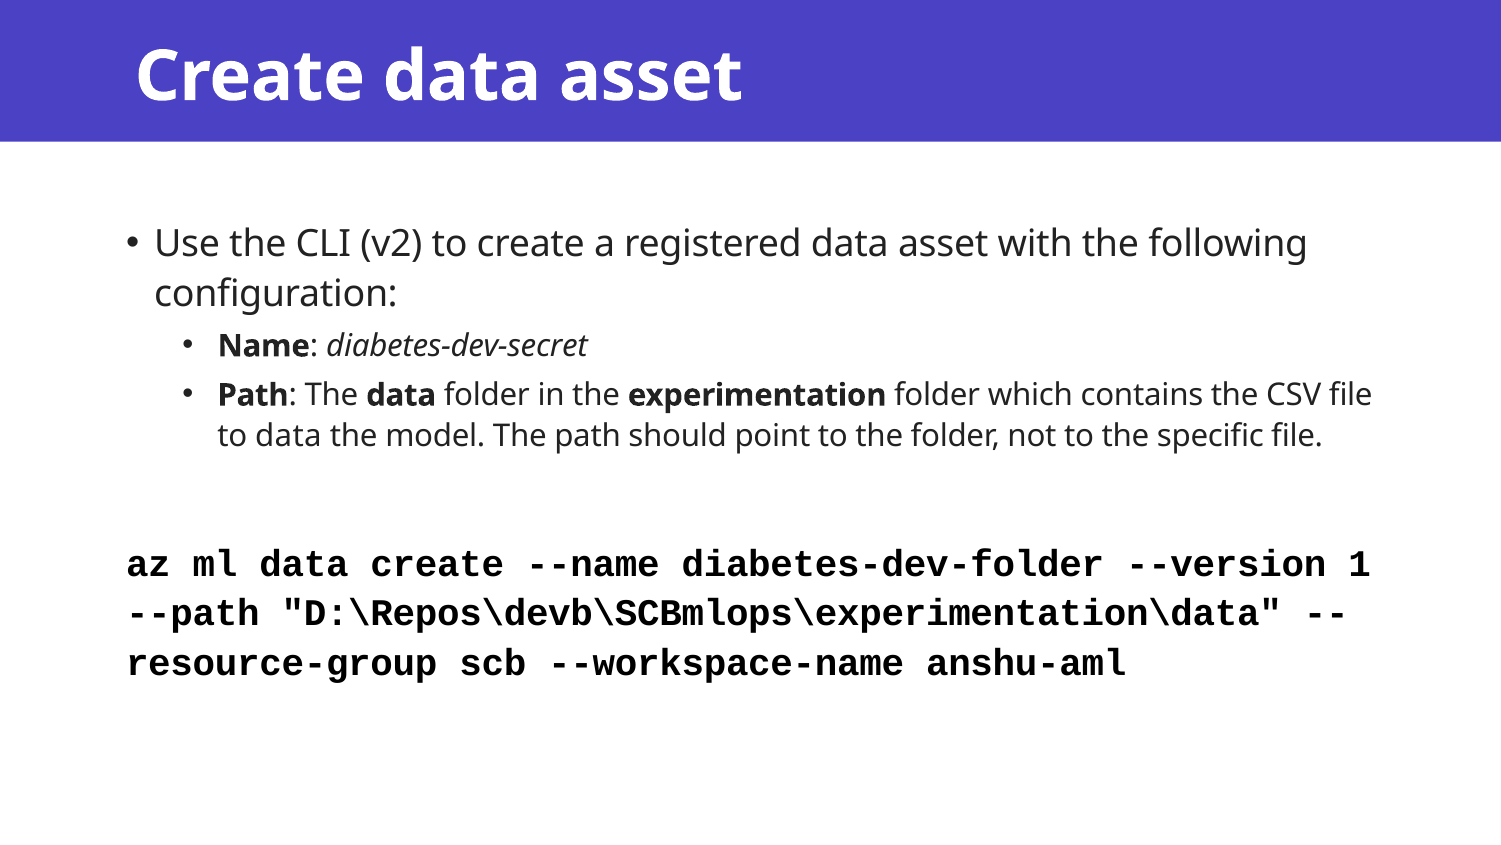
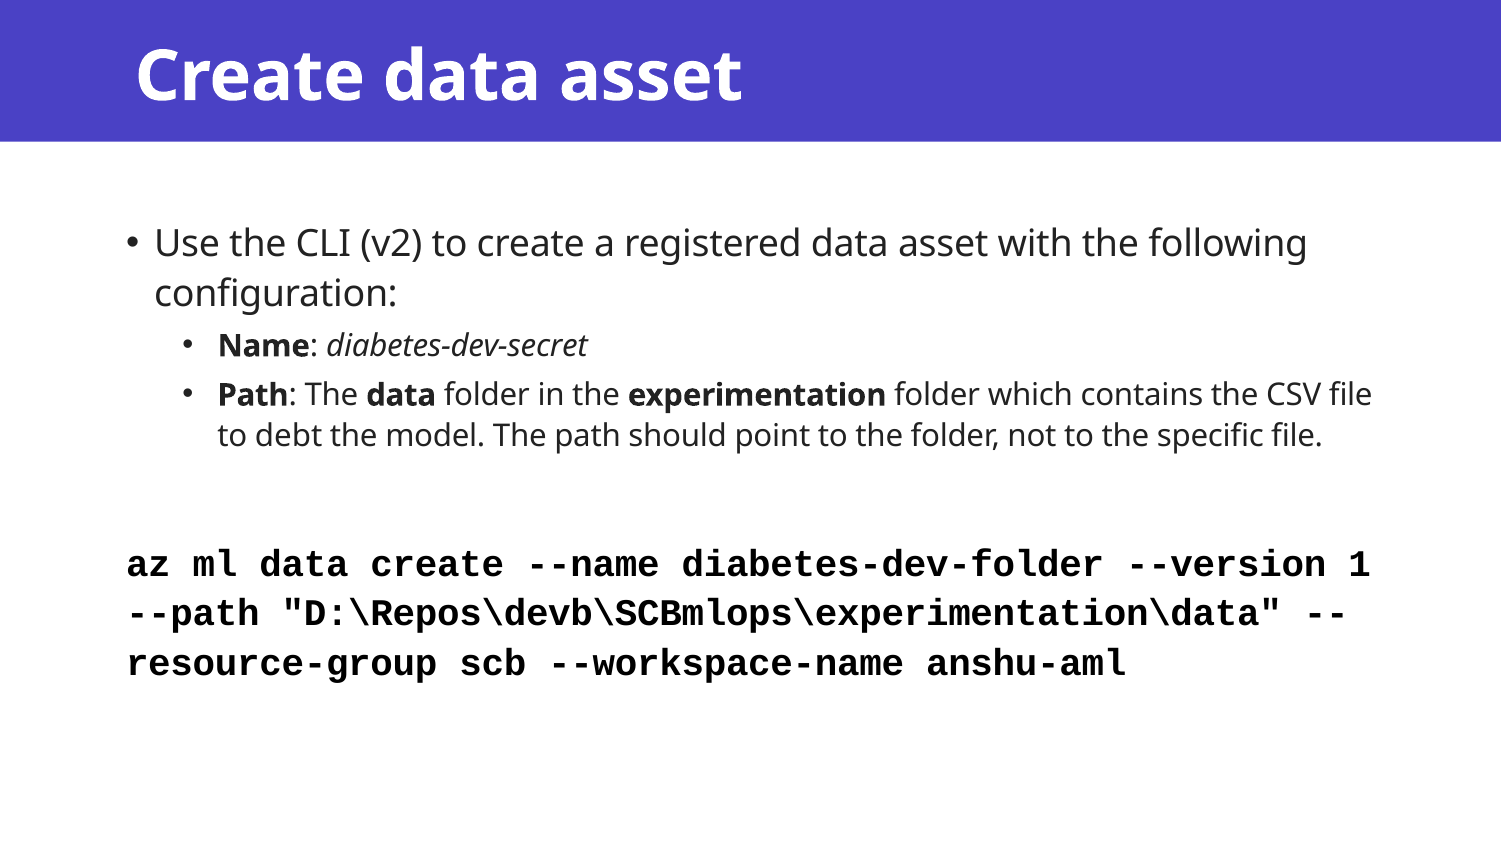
to data: data -> debt
